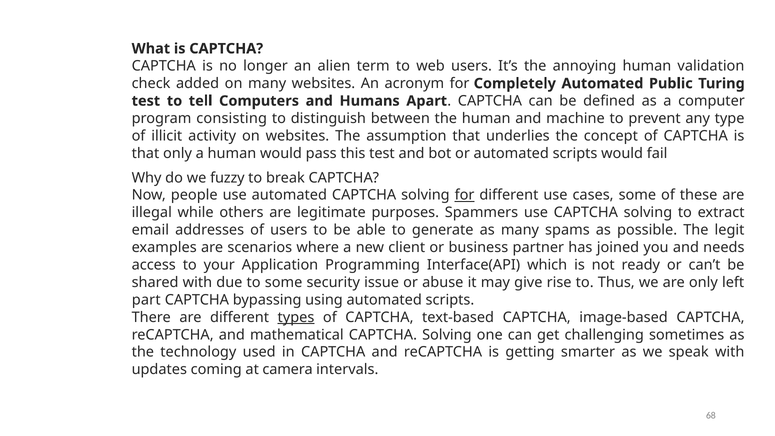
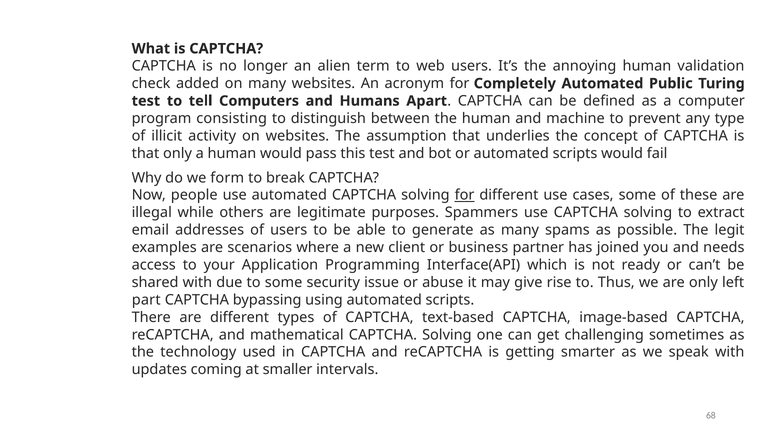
fuzzy: fuzzy -> form
types underline: present -> none
camera: camera -> smaller
